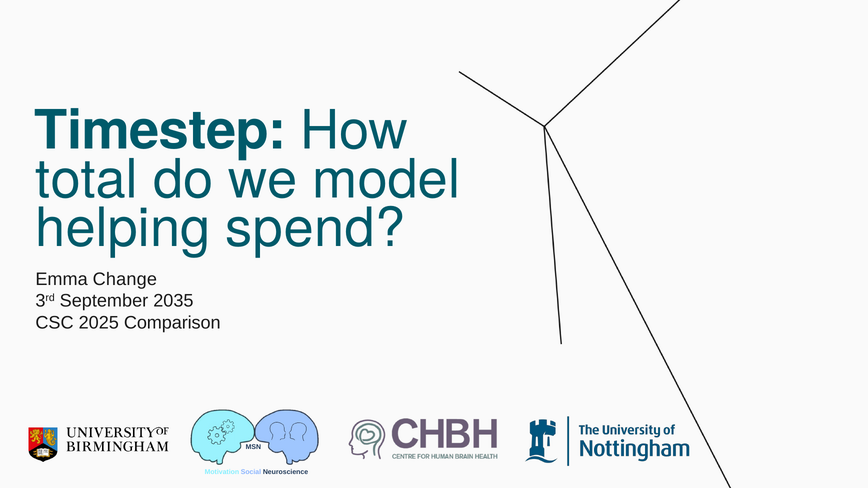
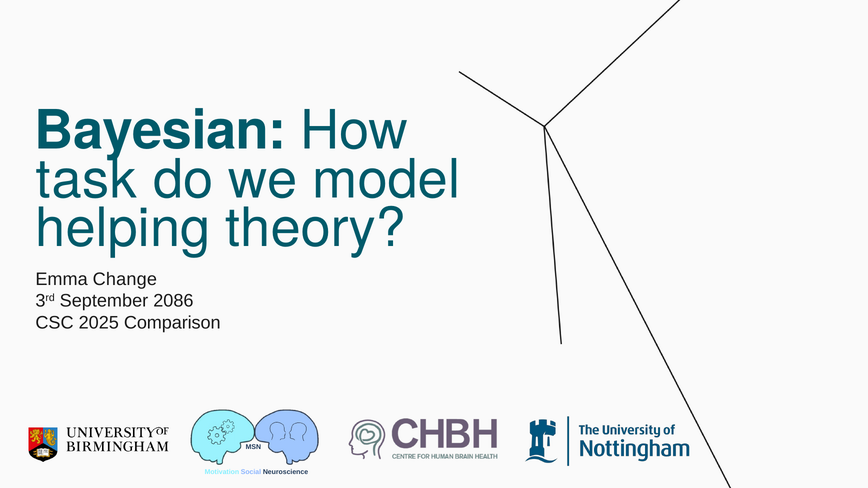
Timestep: Timestep -> Bayesian
total at (87, 180): total -> task
spend: spend -> theory
2035: 2035 -> 2086
